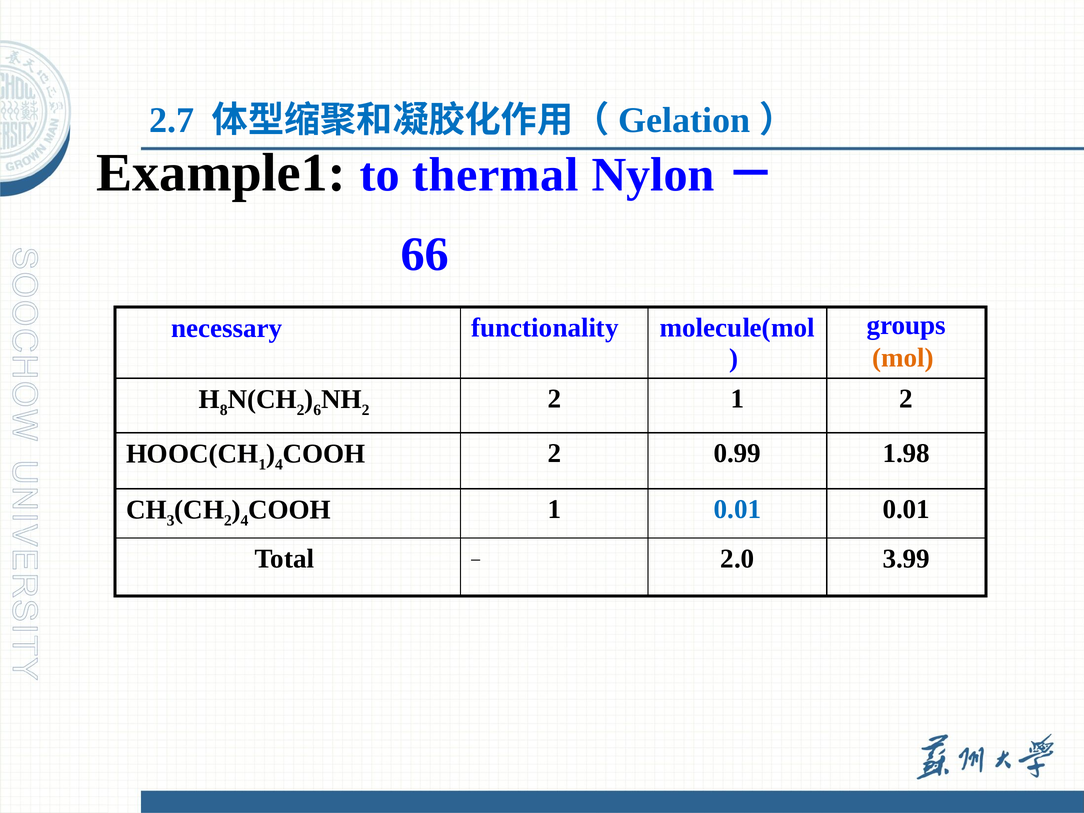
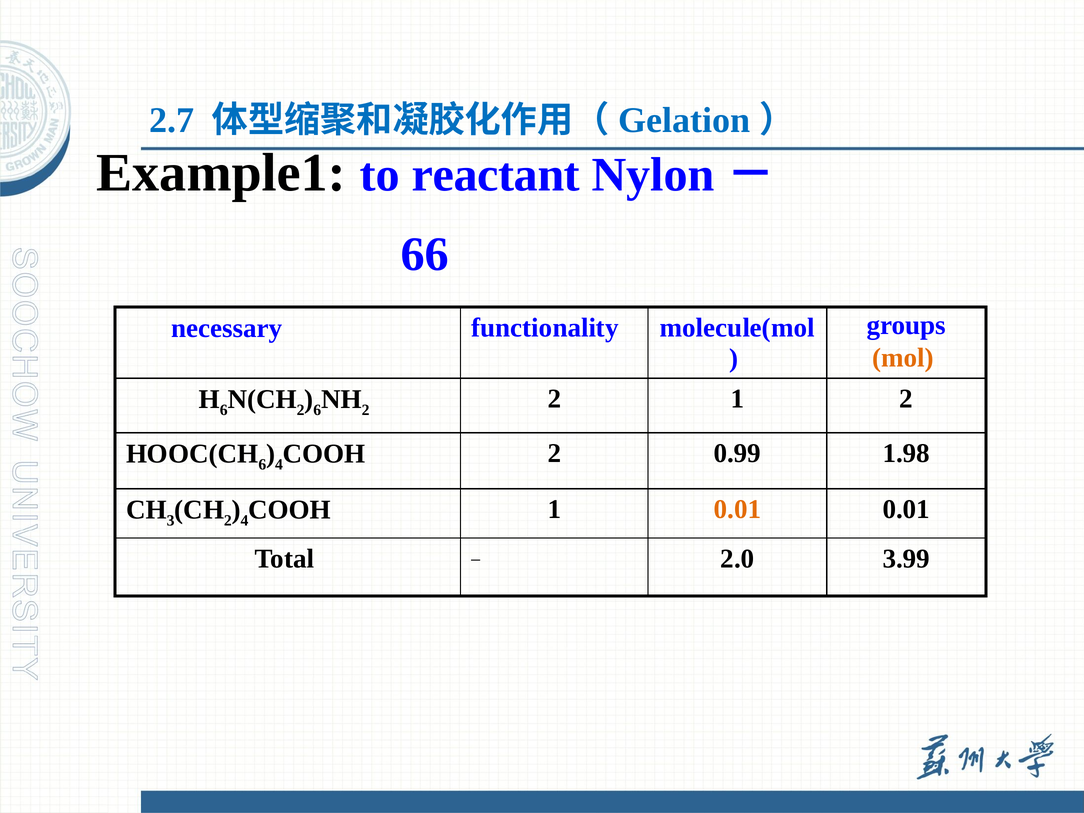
thermal: thermal -> reactant
8 at (224, 410): 8 -> 6
1 at (262, 464): 1 -> 6
0.01 at (737, 509) colour: blue -> orange
